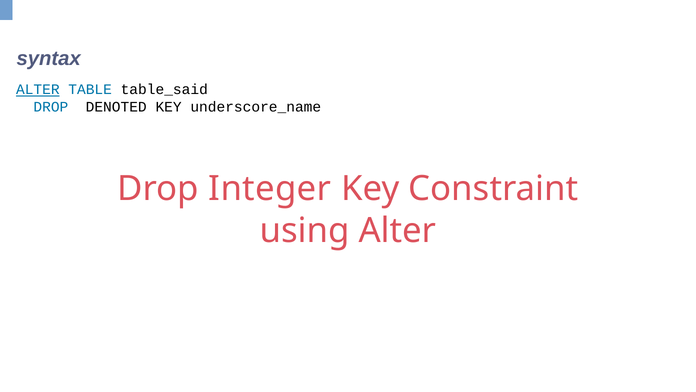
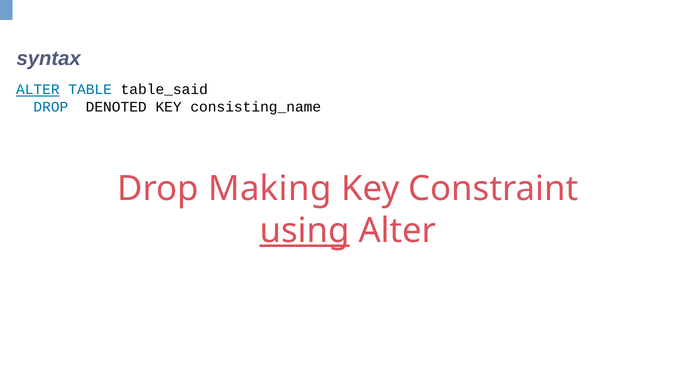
underscore_name: underscore_name -> consisting_name
Integer: Integer -> Making
using underline: none -> present
